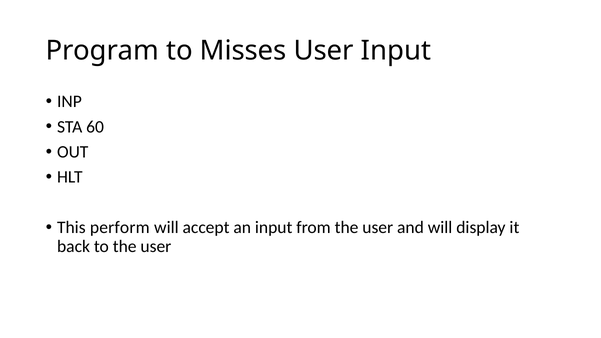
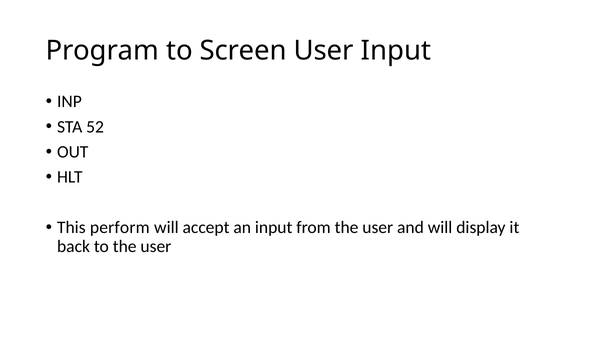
Misses: Misses -> Screen
60: 60 -> 52
